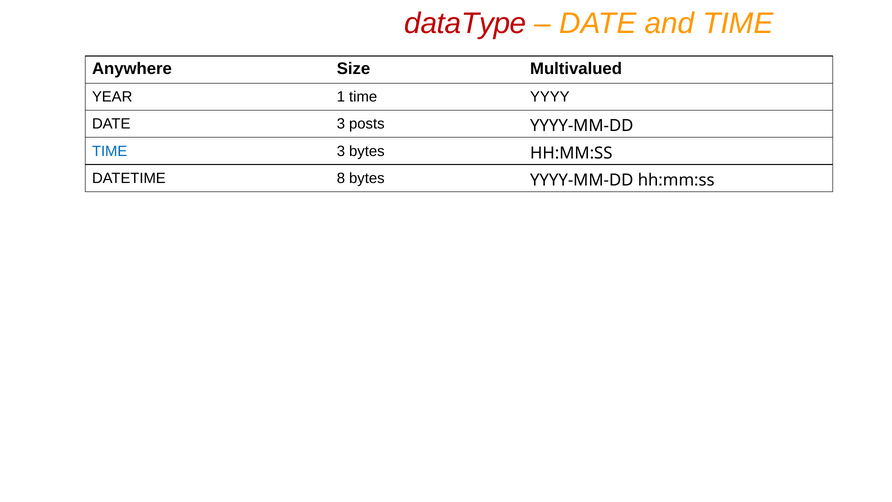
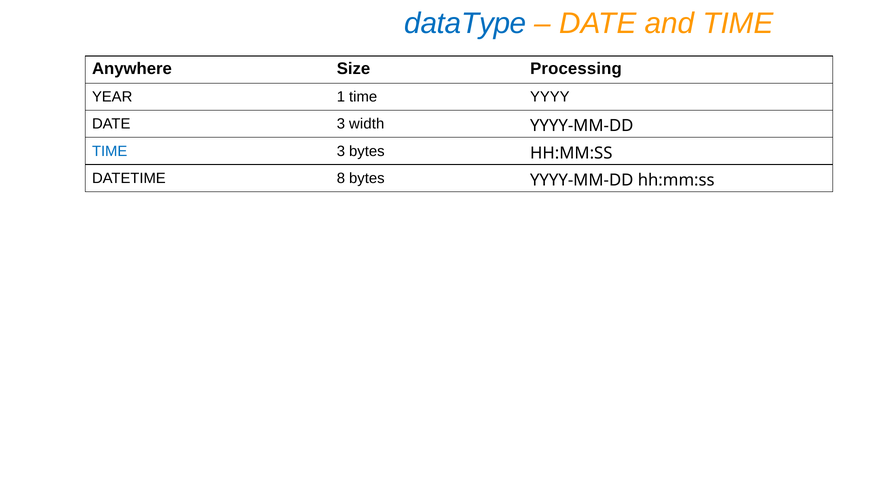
dataType colour: red -> blue
Multivalued: Multivalued -> Processing
posts: posts -> width
